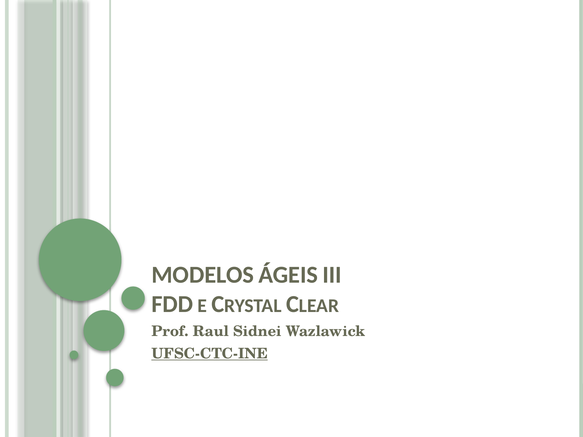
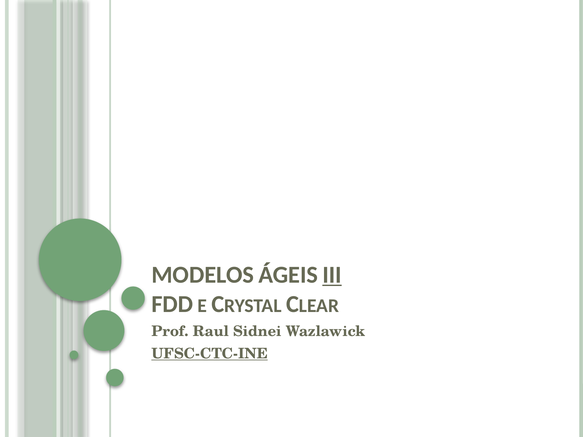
III underline: none -> present
